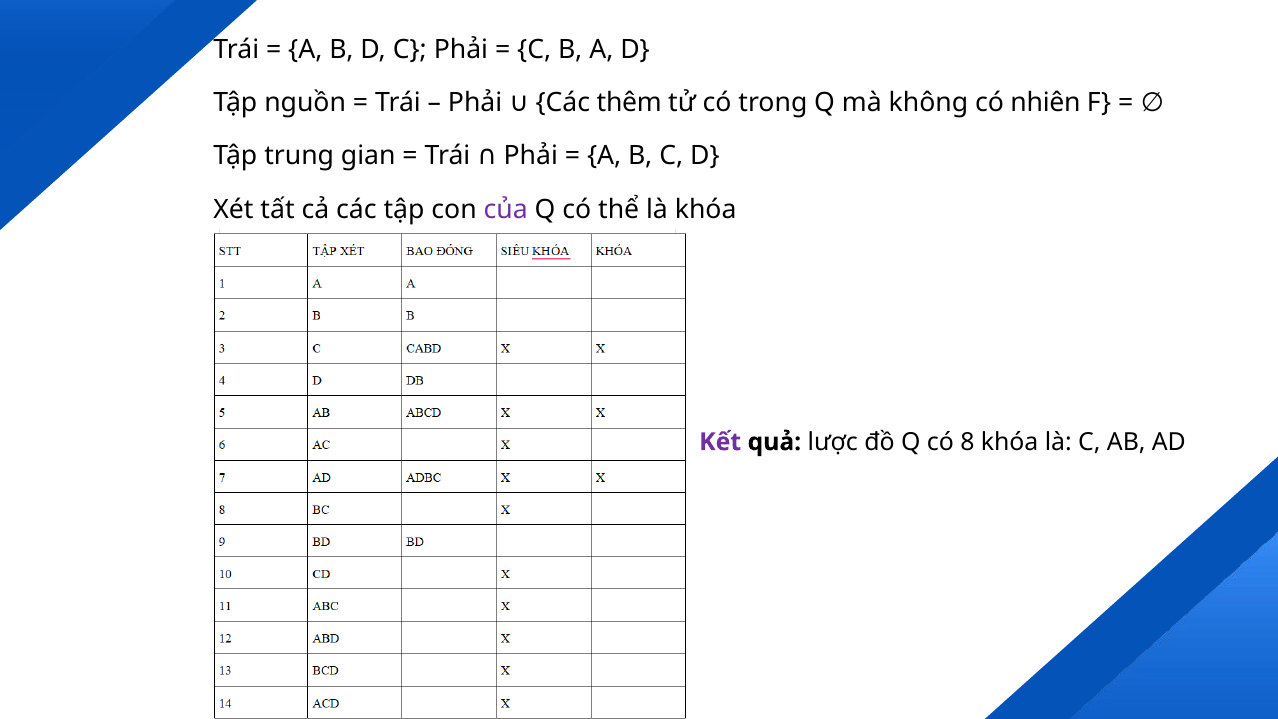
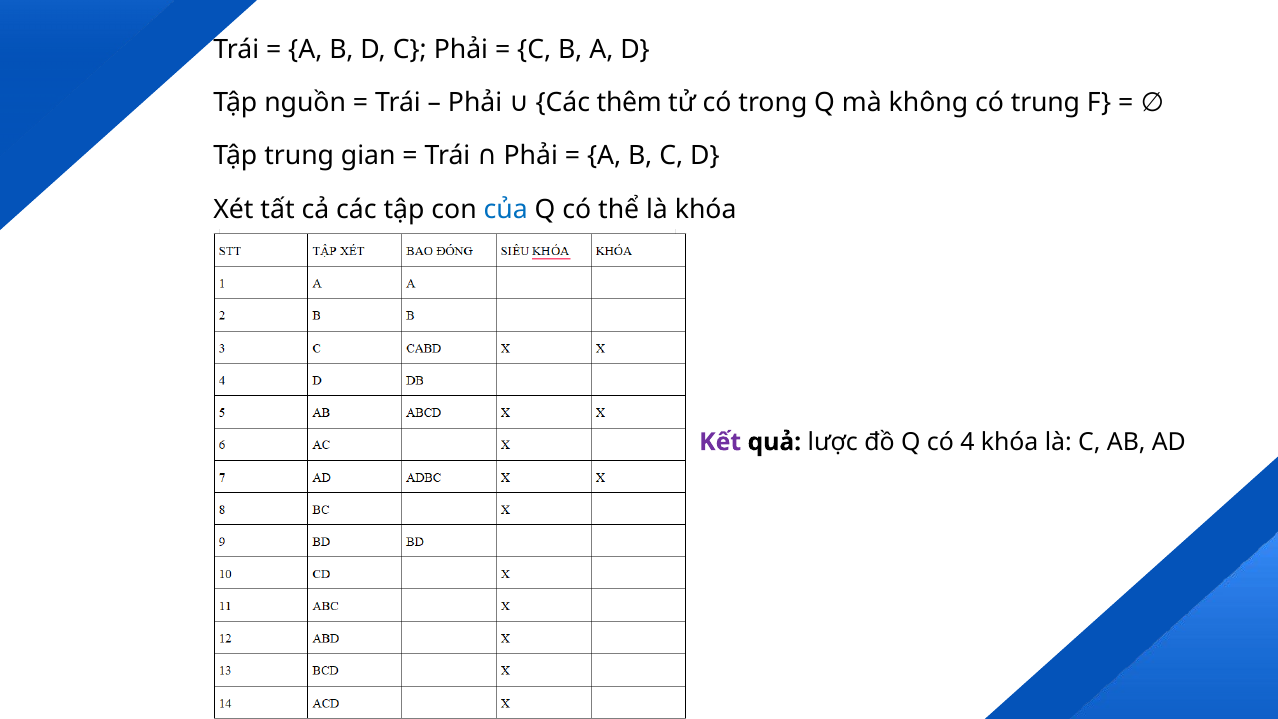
có nhiên: nhiên -> trung
của colour: purple -> blue
8: 8 -> 4
